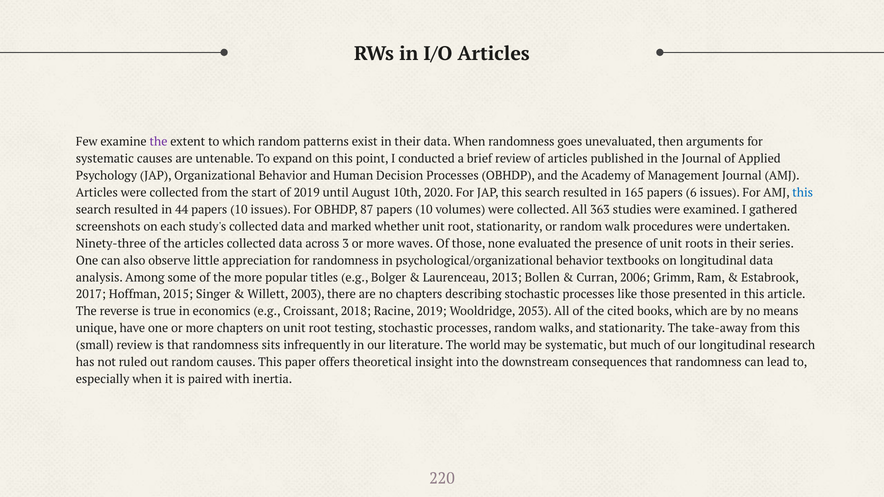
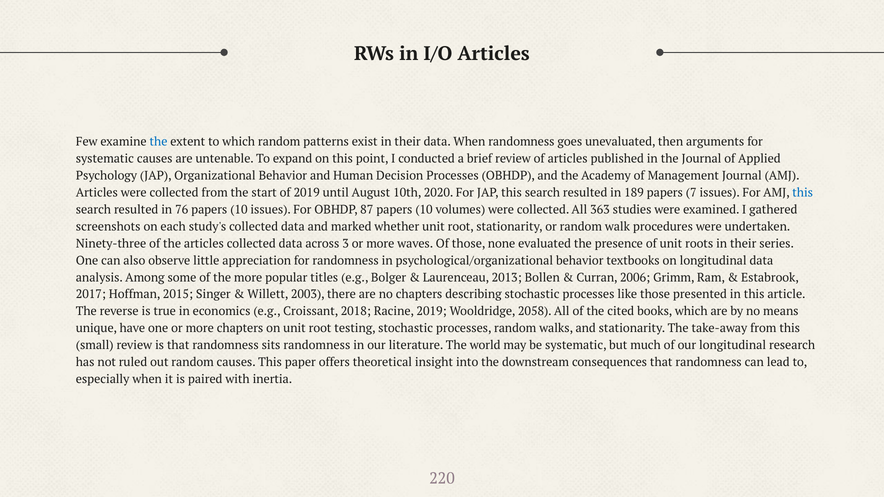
the at (159, 142) colour: purple -> blue
165: 165 -> 189
6: 6 -> 7
44: 44 -> 76
2053: 2053 -> 2058
sits infrequently: infrequently -> randomness
